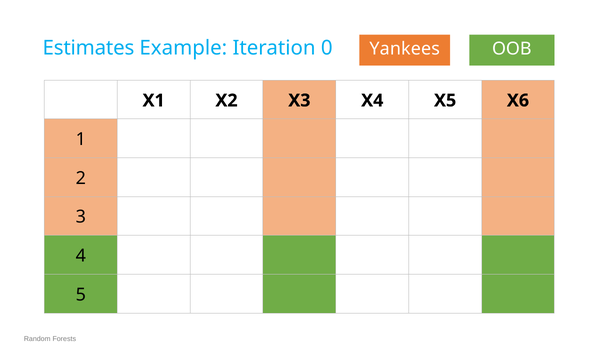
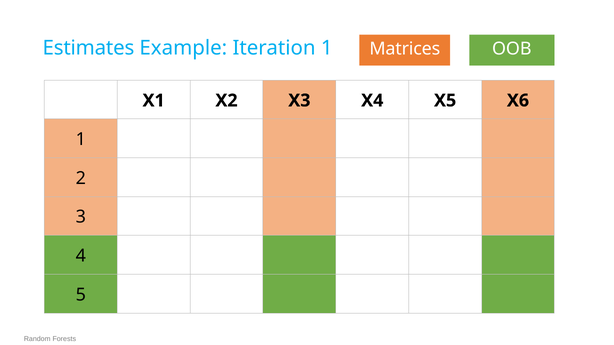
Iteration 0: 0 -> 1
Yankees: Yankees -> Matrices
